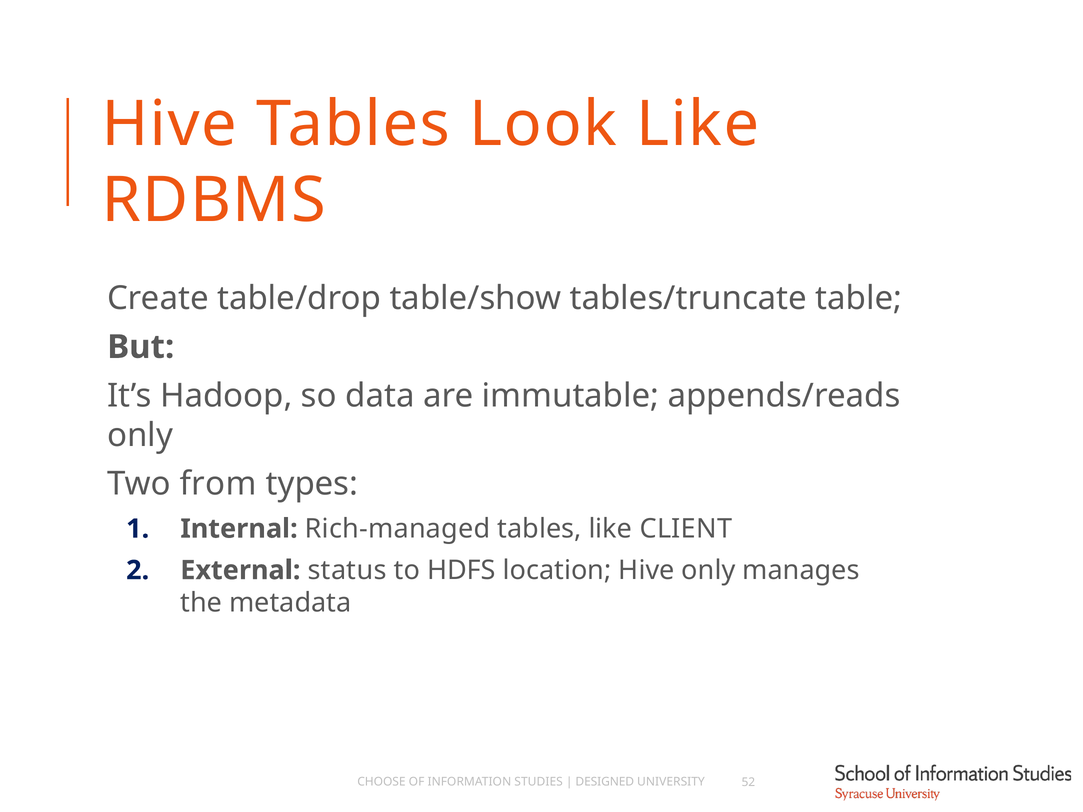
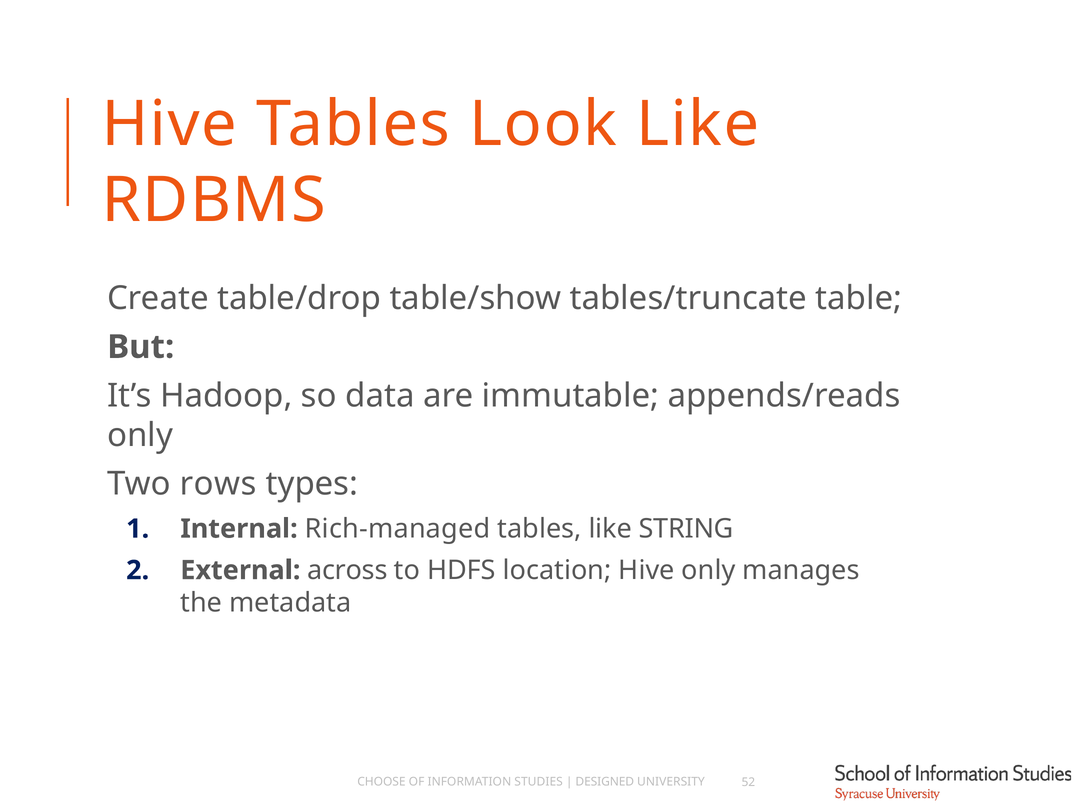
from: from -> rows
CLIENT: CLIENT -> STRING
status: status -> across
